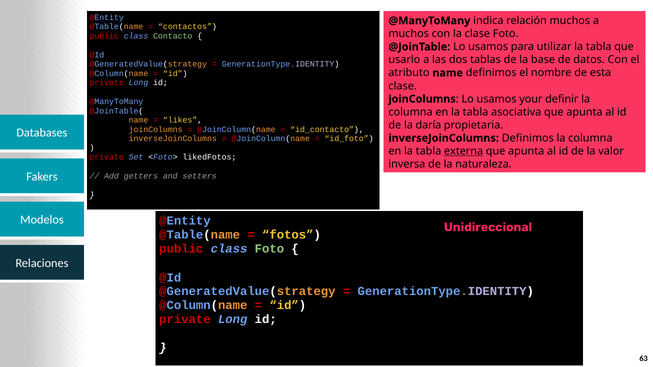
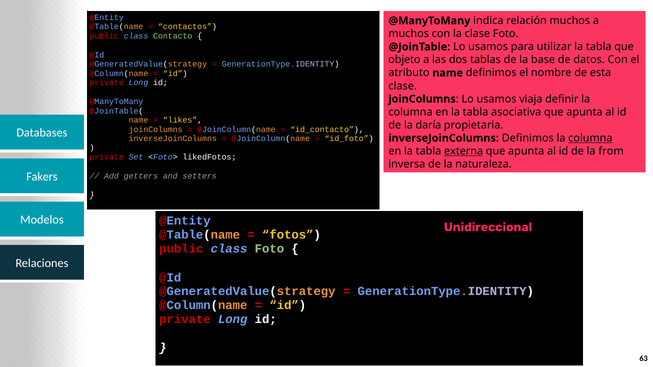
usarlo: usarlo -> objeto
your: your -> viaja
columna at (590, 138) underline: none -> present
valor: valor -> from
